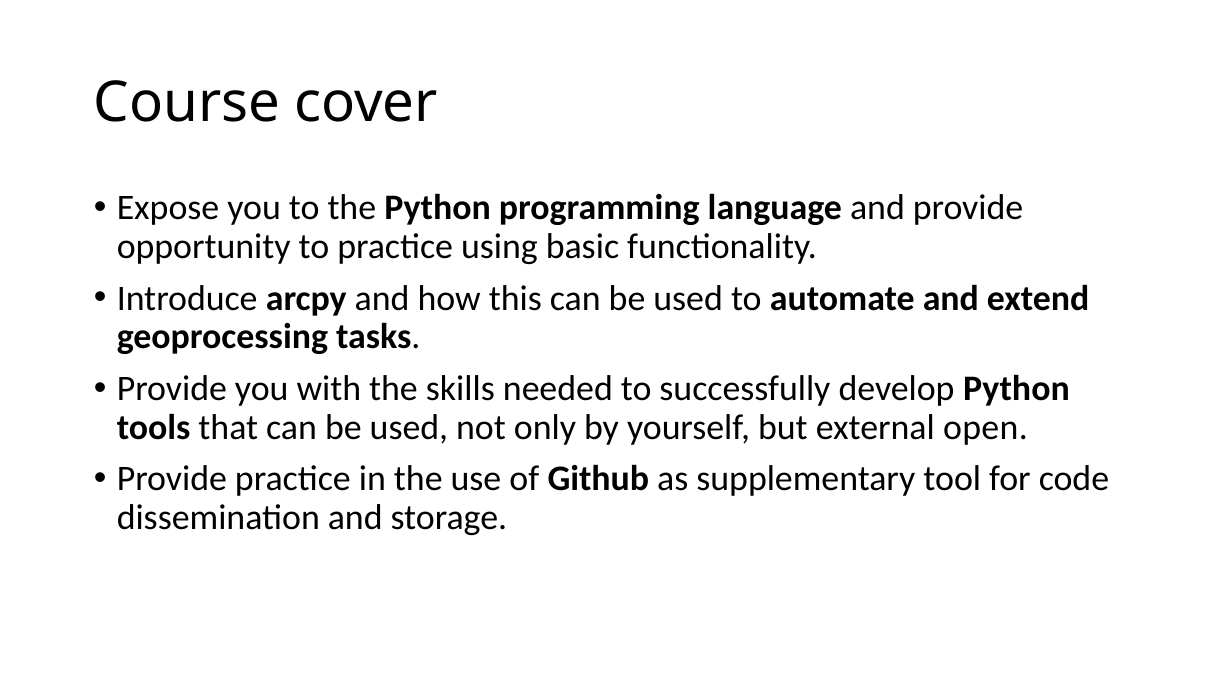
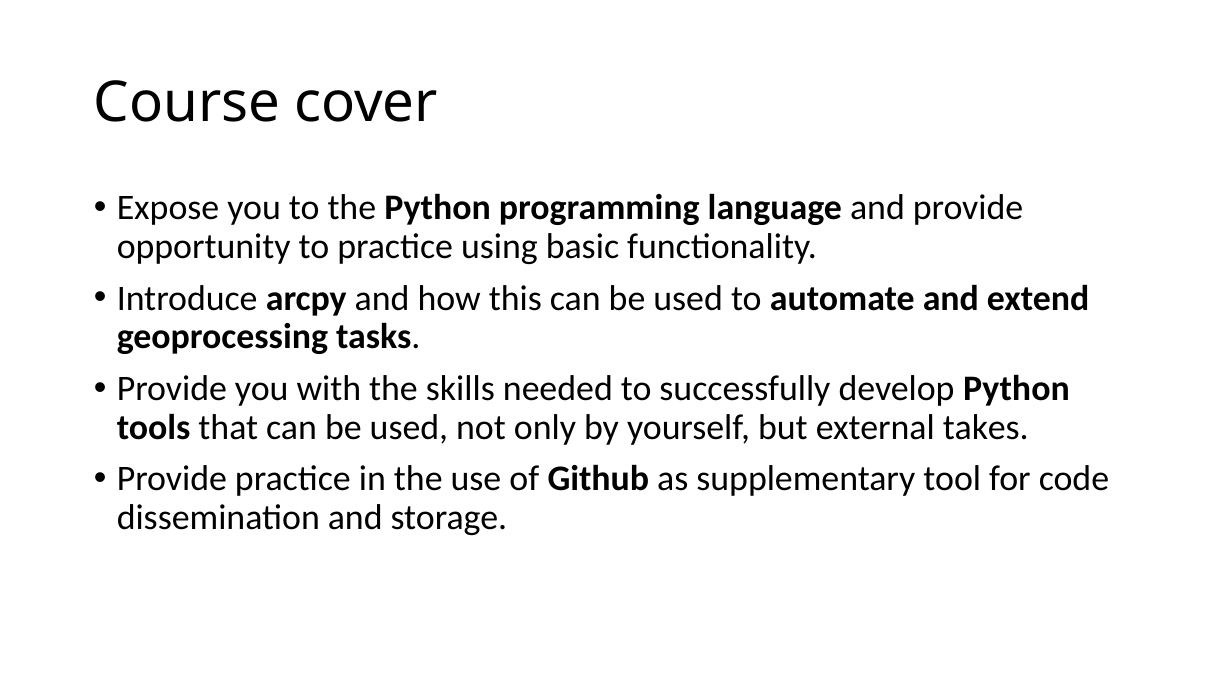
open: open -> takes
